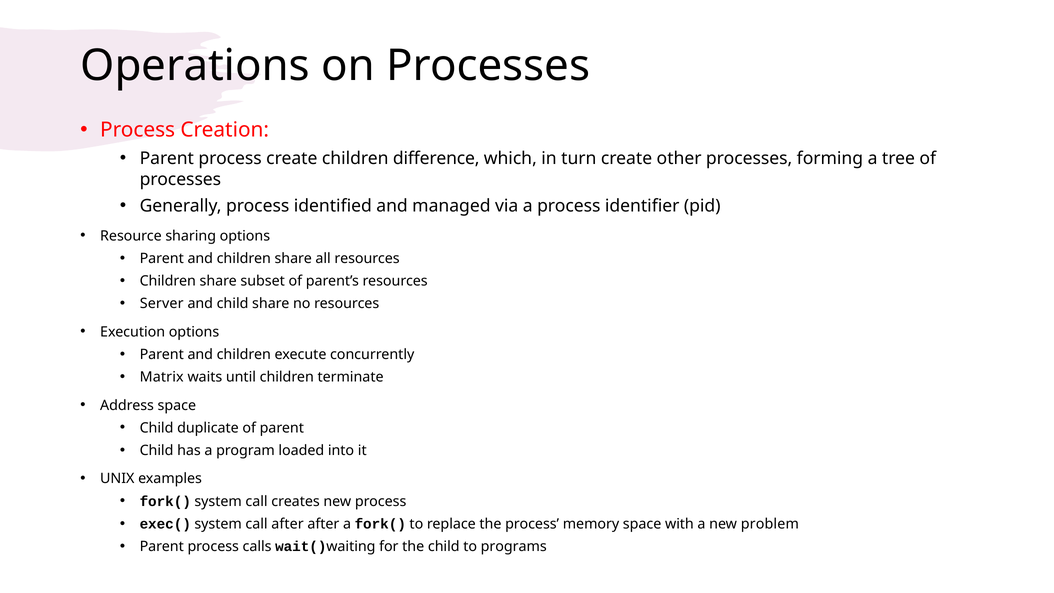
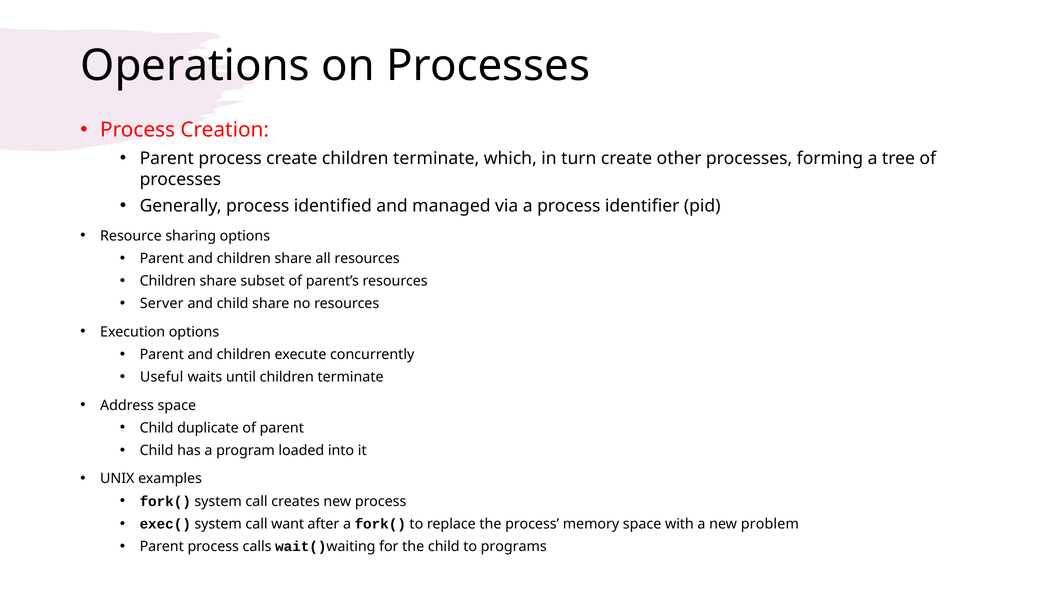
create children difference: difference -> terminate
Matrix: Matrix -> Useful
call after: after -> want
